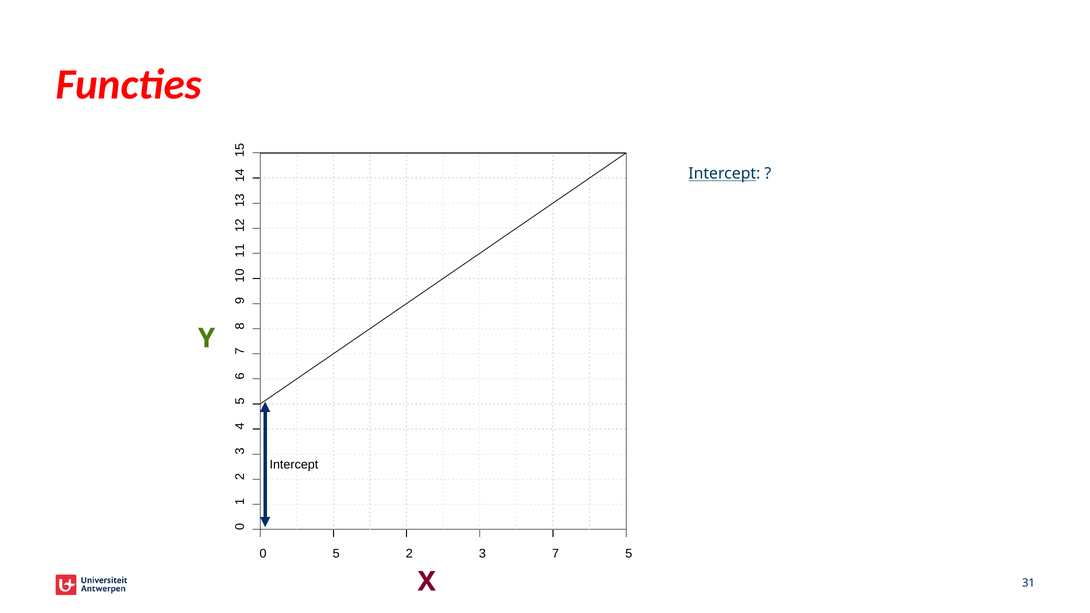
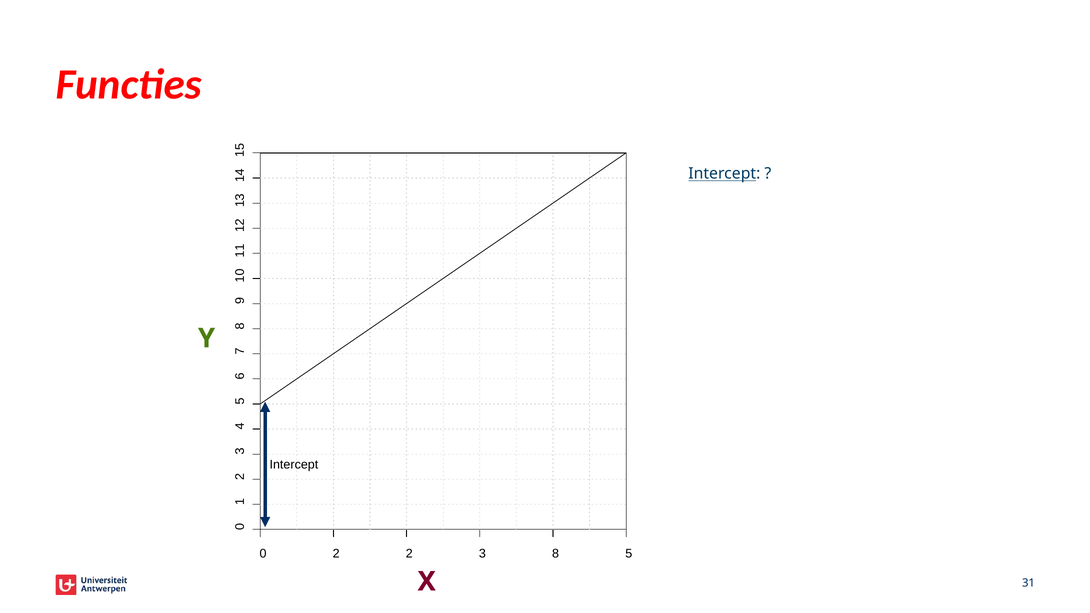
0 5: 5 -> 2
3 7: 7 -> 8
